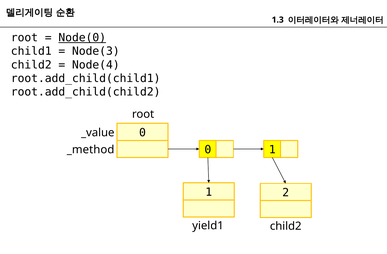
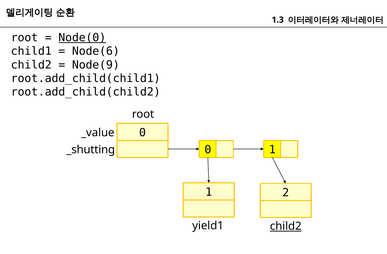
Node(3: Node(3 -> Node(6
Node(4: Node(4 -> Node(9
_method: _method -> _shutting
child2 at (286, 226) underline: none -> present
